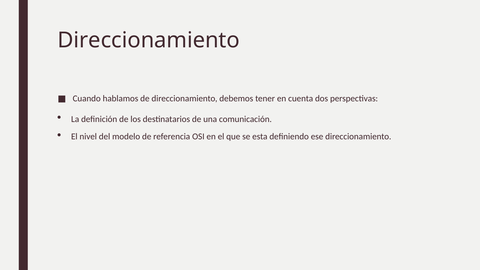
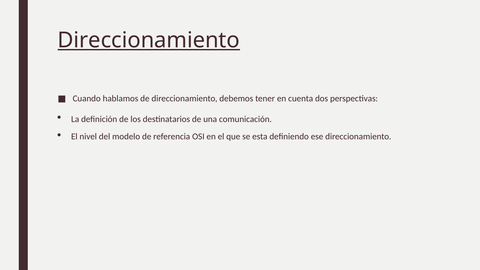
Direccionamiento at (149, 40) underline: none -> present
